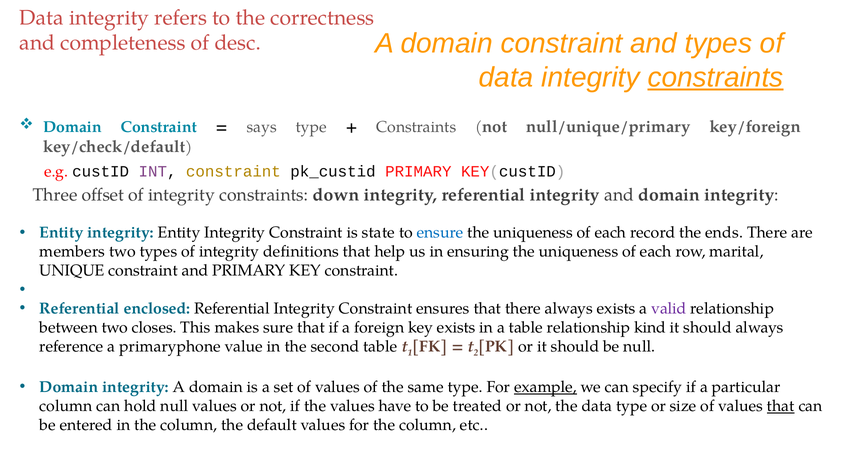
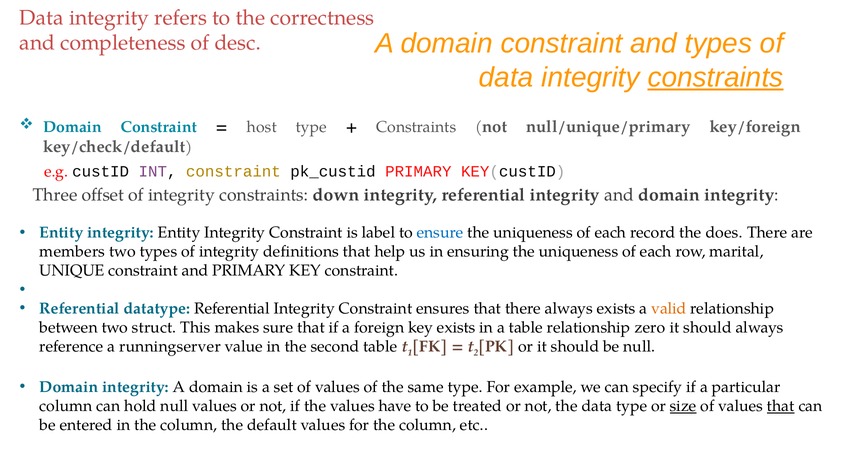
says: says -> host
state: state -> label
ends: ends -> does
enclosed: enclosed -> datatype
valid colour: purple -> orange
closes: closes -> struct
kind: kind -> zero
primaryphone: primaryphone -> runningserver
example underline: present -> none
size underline: none -> present
